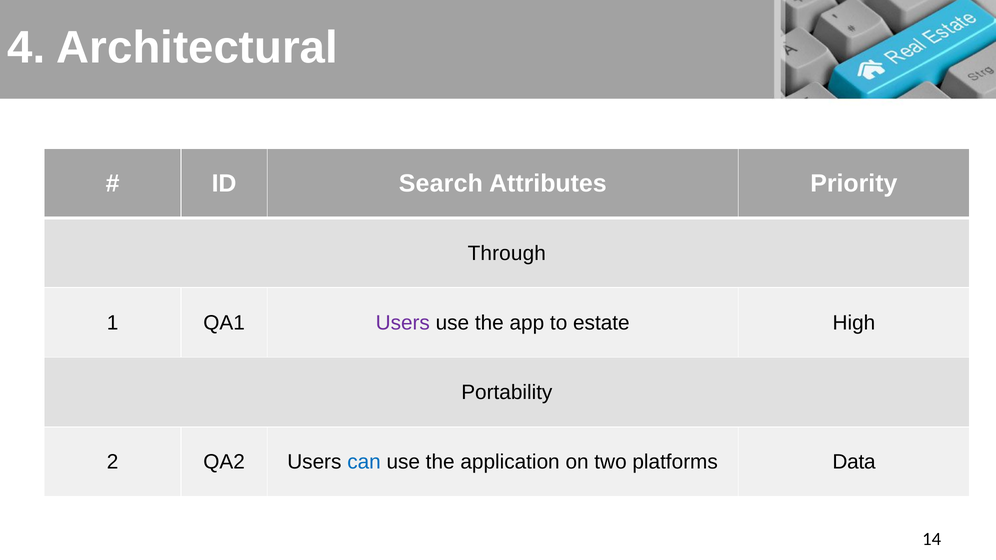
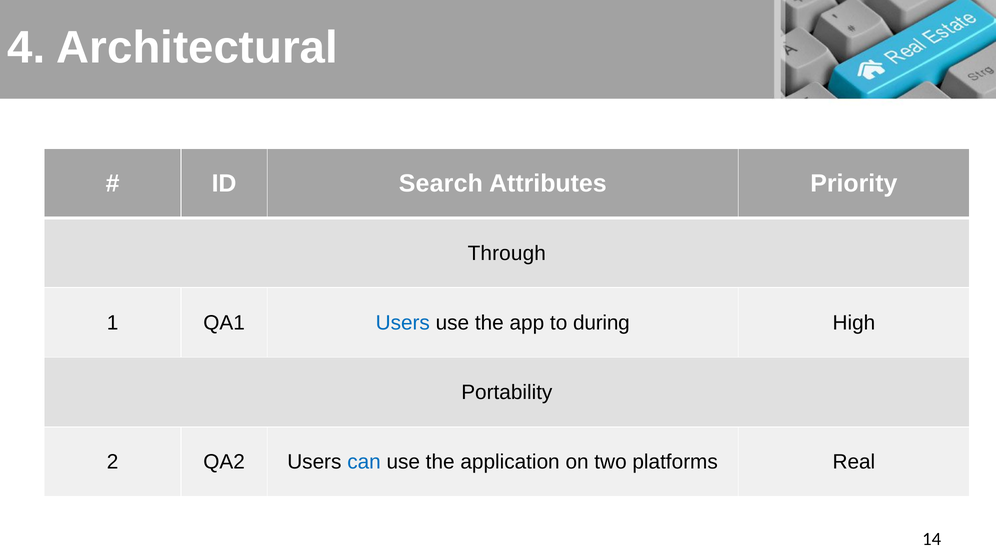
Users at (403, 323) colour: purple -> blue
estate: estate -> during
Data: Data -> Real
